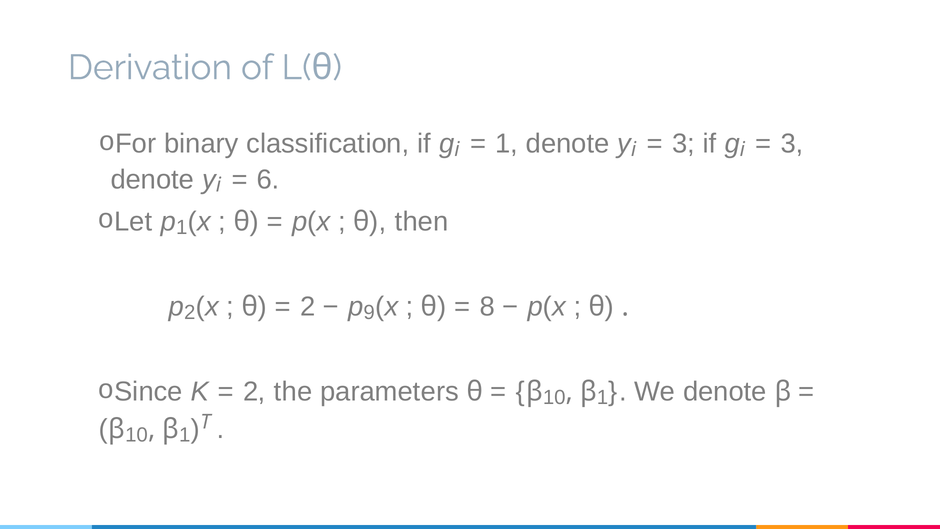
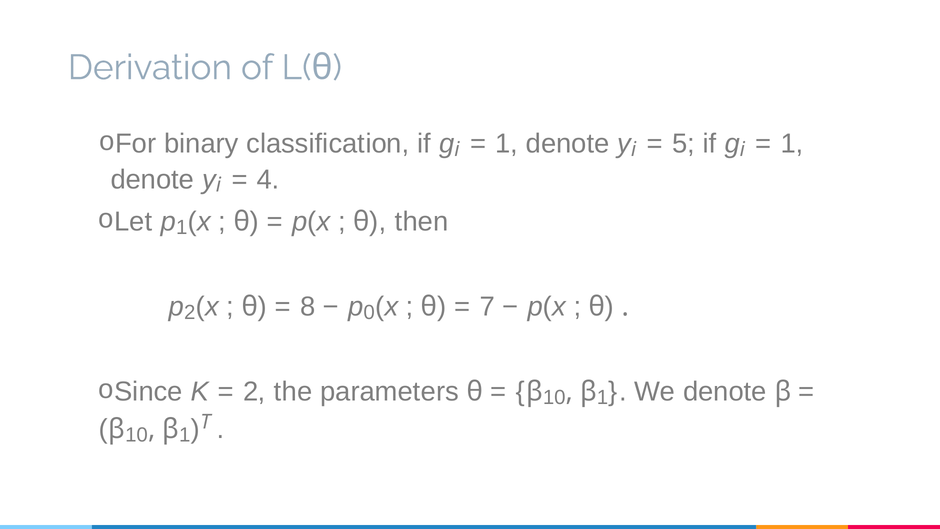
3 at (683, 144): 3 -> 5
3 at (792, 144): 3 -> 1
6: 6 -> 4
2 at (308, 306): 2 -> 8
9: 9 -> 0
8: 8 -> 7
